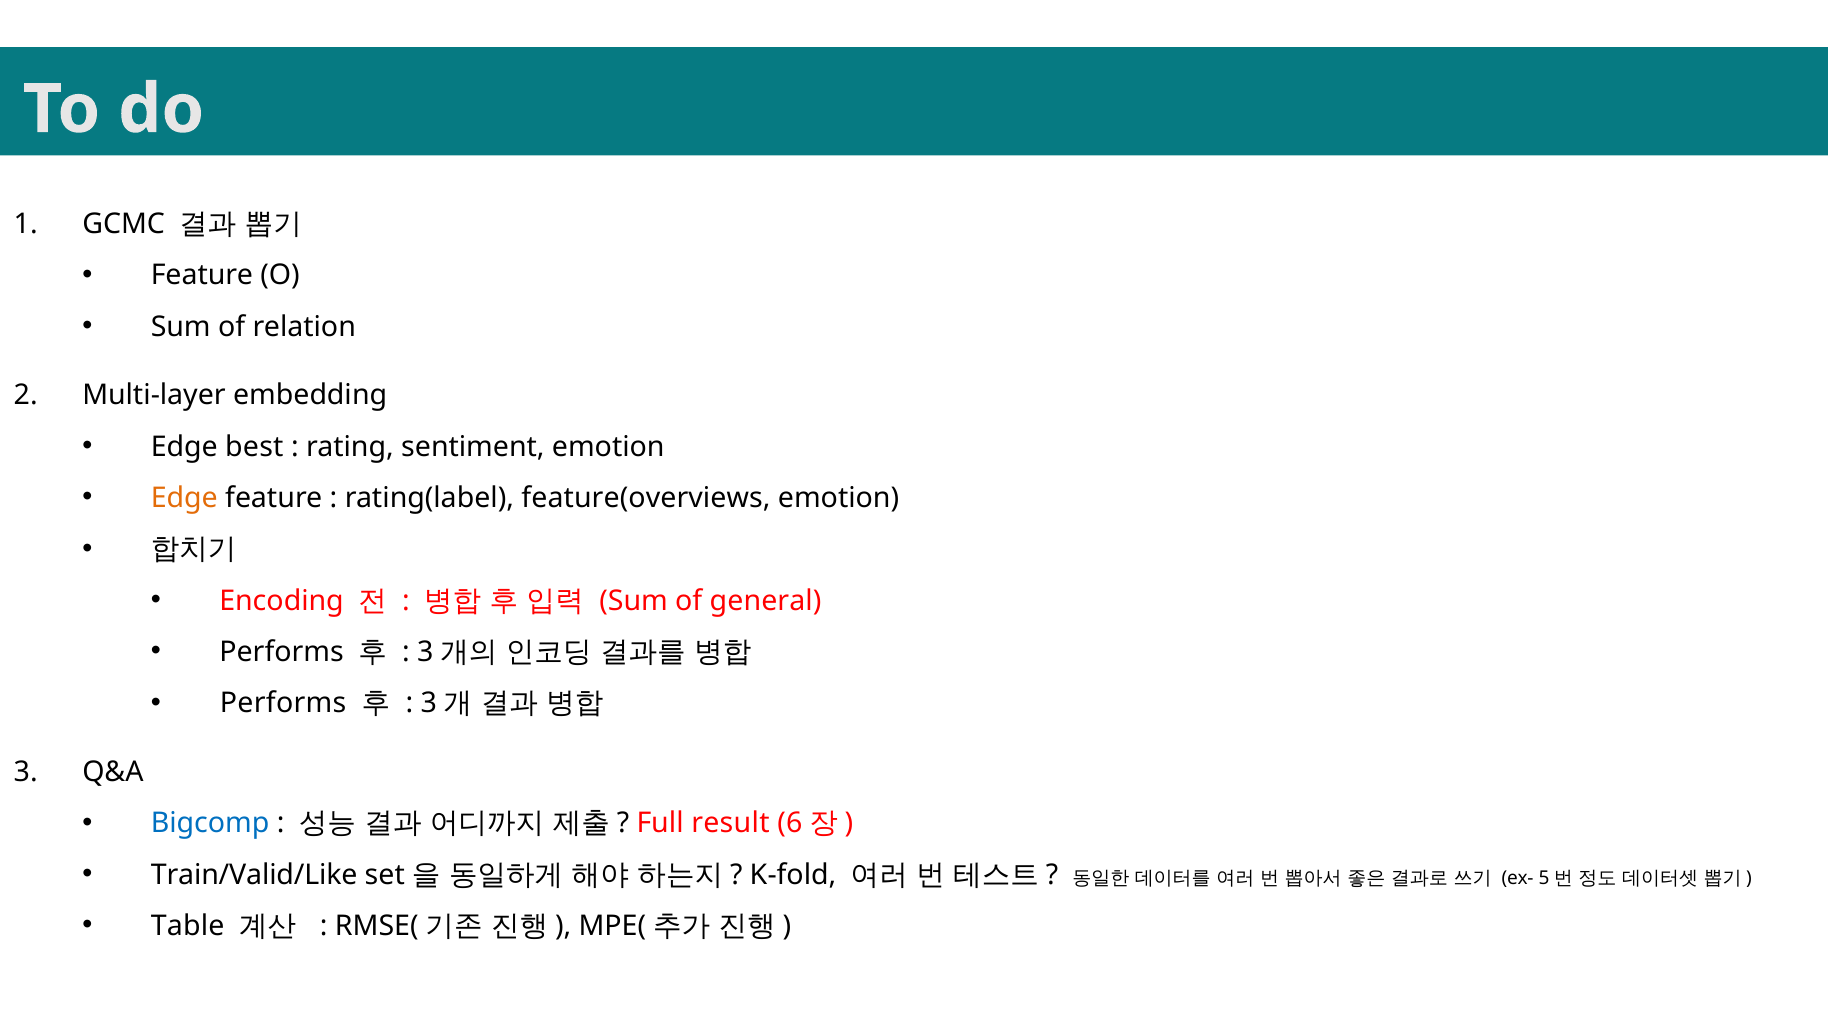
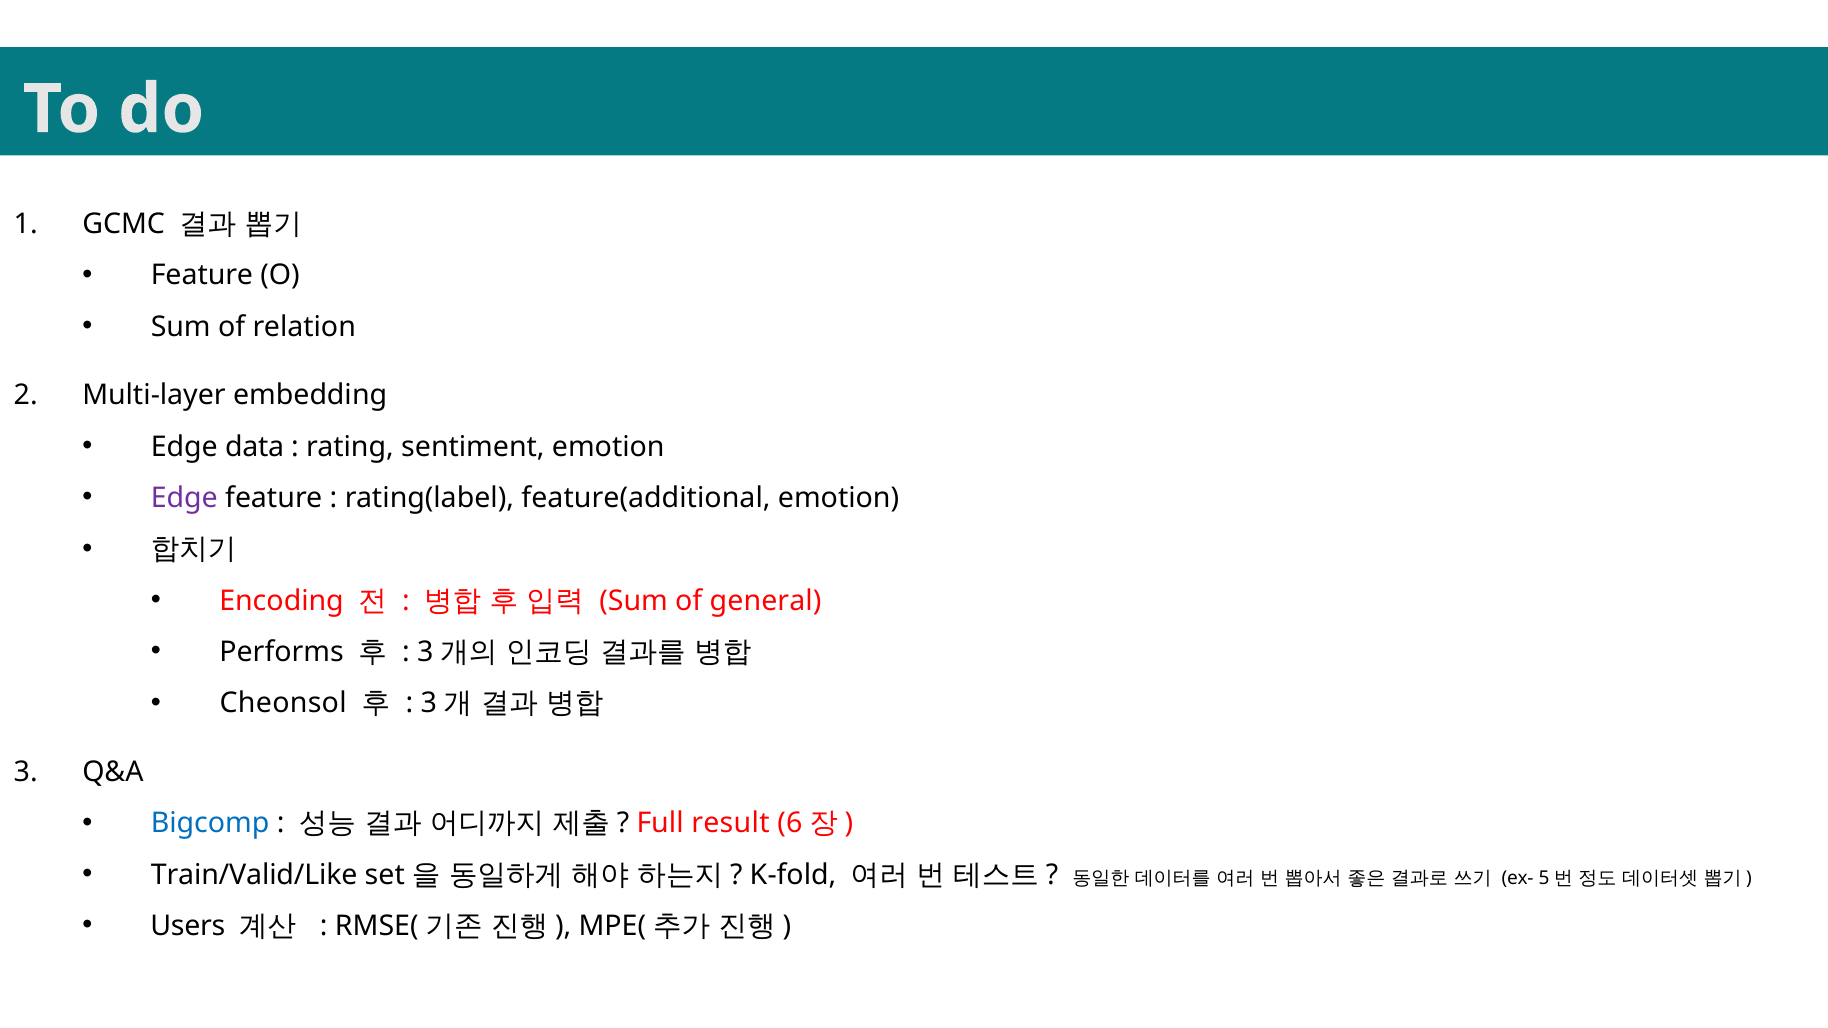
best: best -> data
Edge at (184, 498) colour: orange -> purple
feature(overviews: feature(overviews -> feature(additional
Performs at (283, 704): Performs -> Cheonsol
Table: Table -> Users
